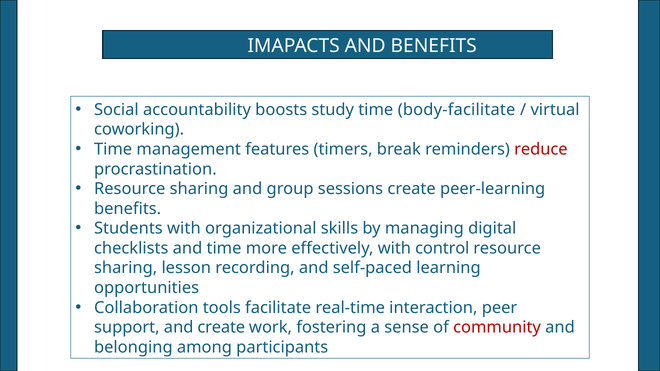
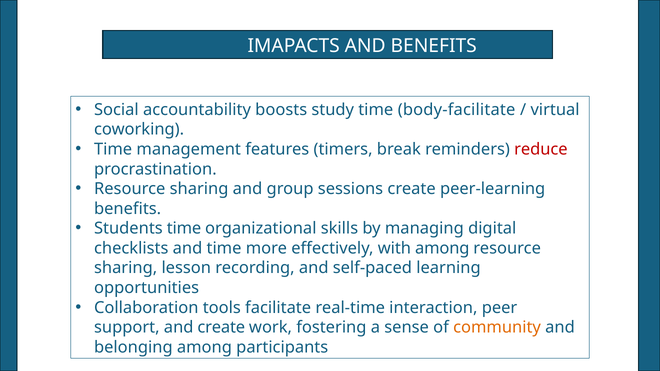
Students with: with -> time
with control: control -> among
community colour: red -> orange
